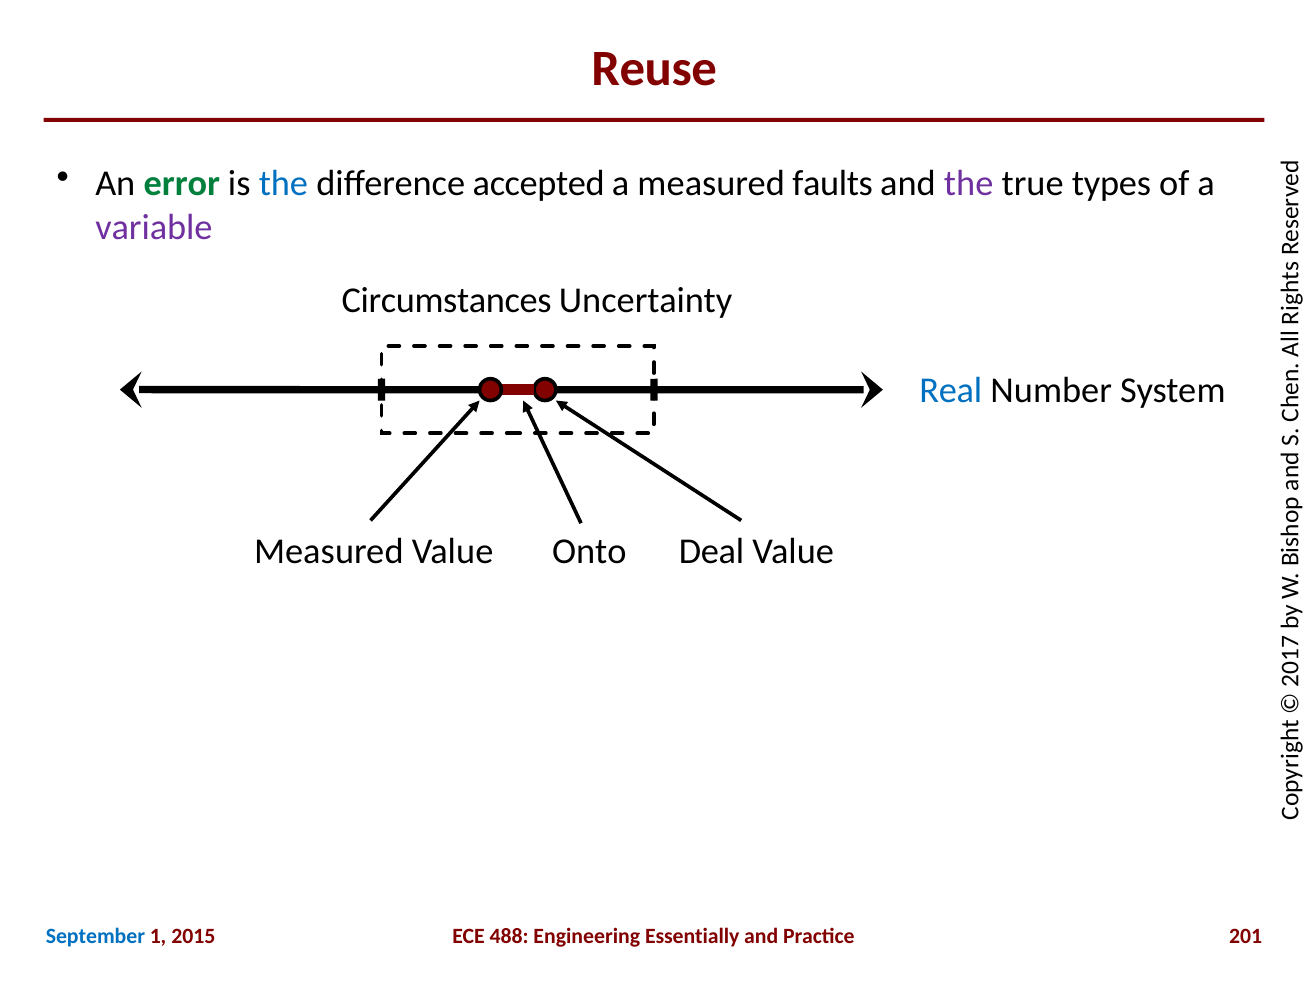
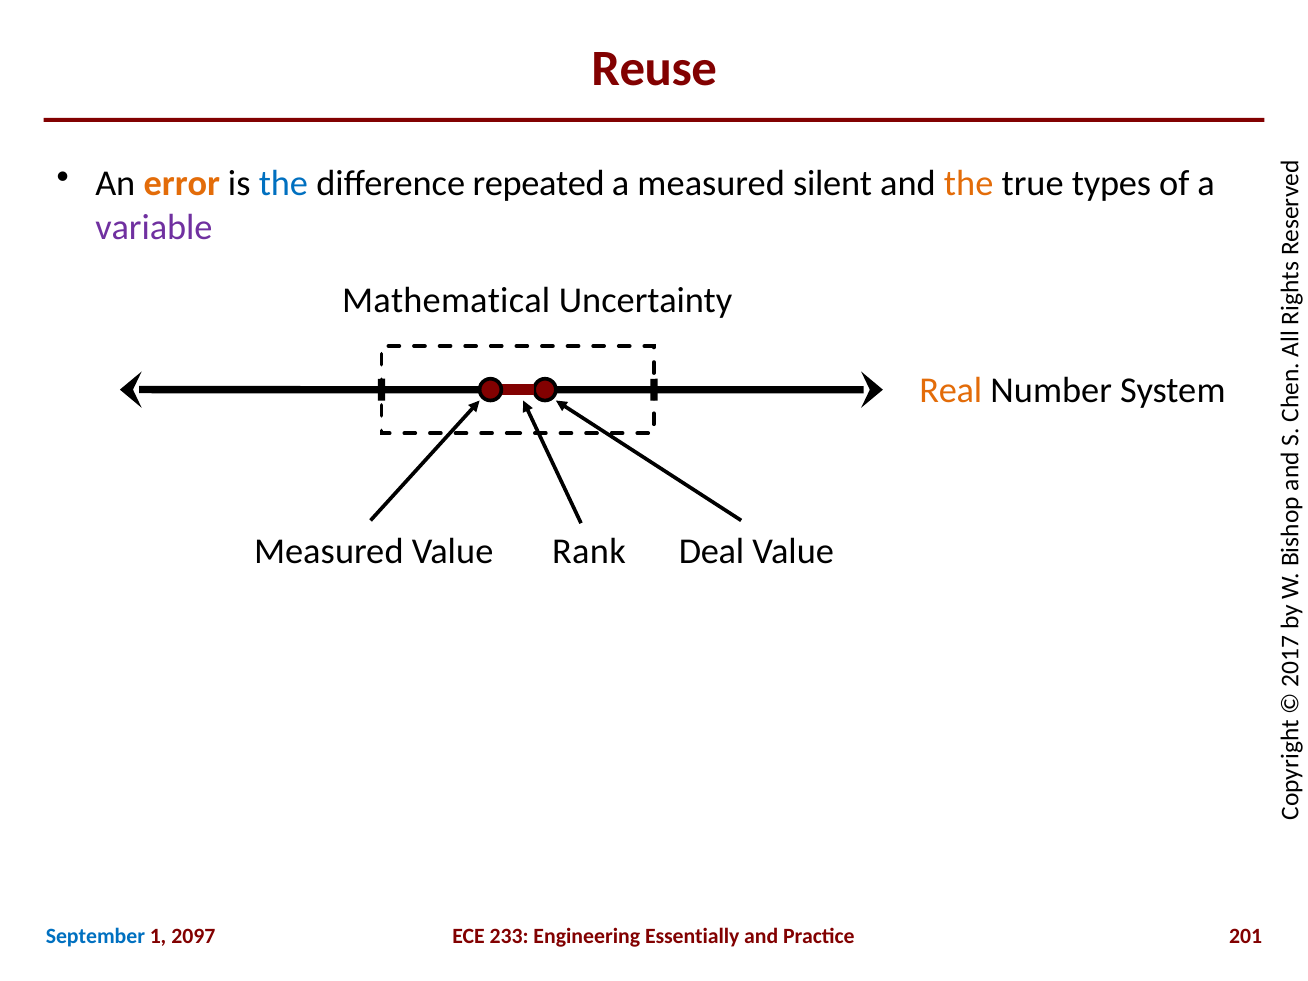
error colour: green -> orange
accepted: accepted -> repeated
faults: faults -> silent
the at (969, 183) colour: purple -> orange
Circumstances: Circumstances -> Mathematical
Real colour: blue -> orange
Onto: Onto -> Rank
2015: 2015 -> 2097
488: 488 -> 233
